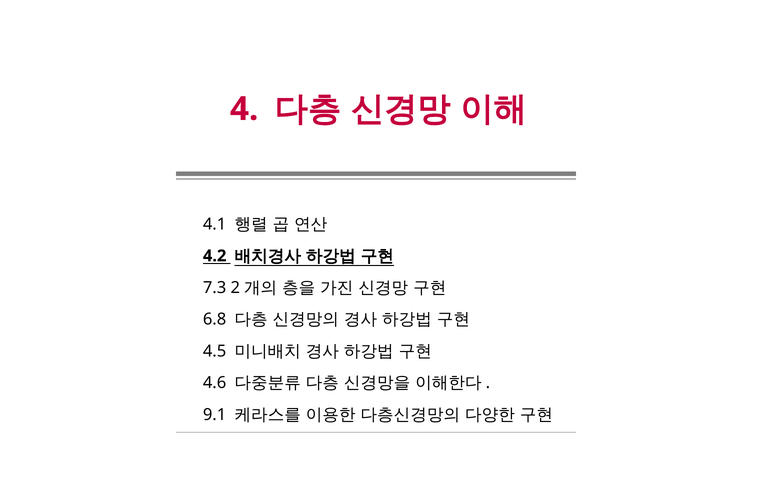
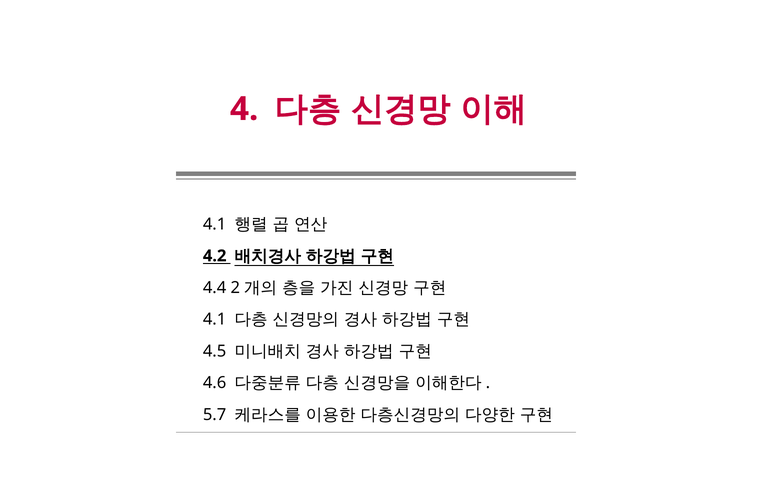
7.3: 7.3 -> 4.4
6.8 at (215, 319): 6.8 -> 4.1
9.1: 9.1 -> 5.7
